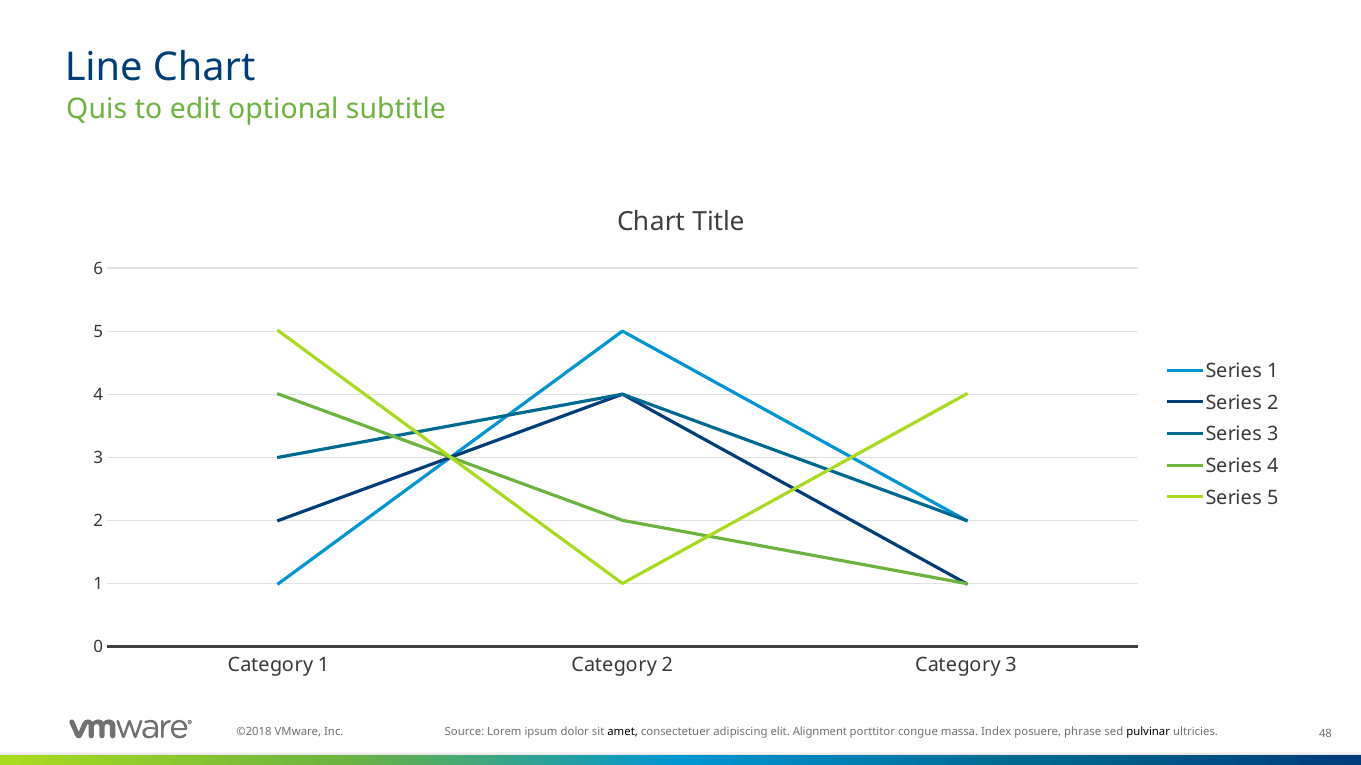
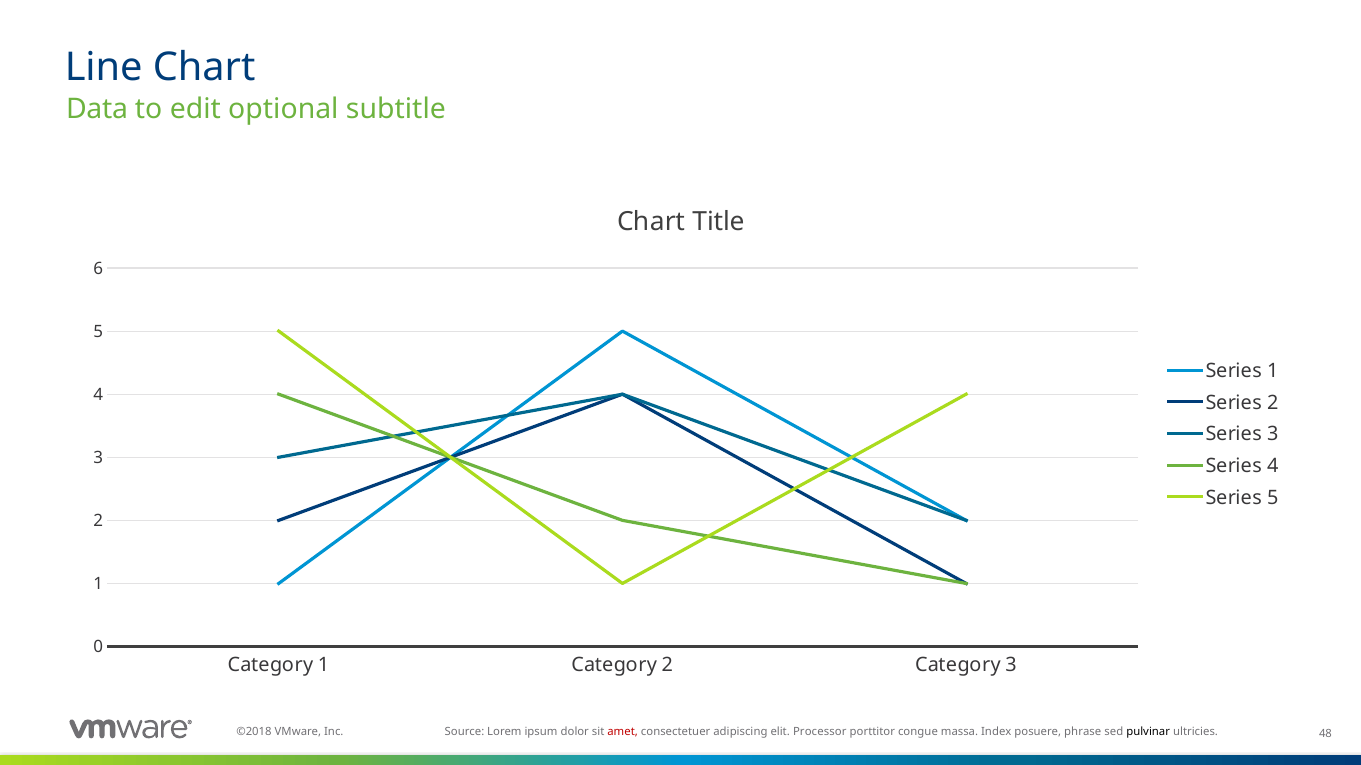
Quis: Quis -> Data
amet colour: black -> red
Alignment: Alignment -> Processor
